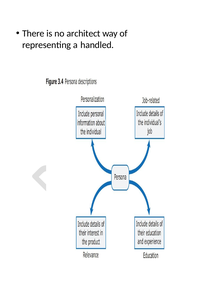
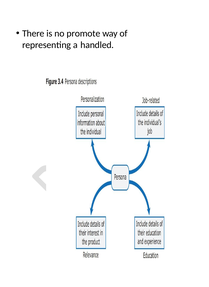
architect: architect -> promote
